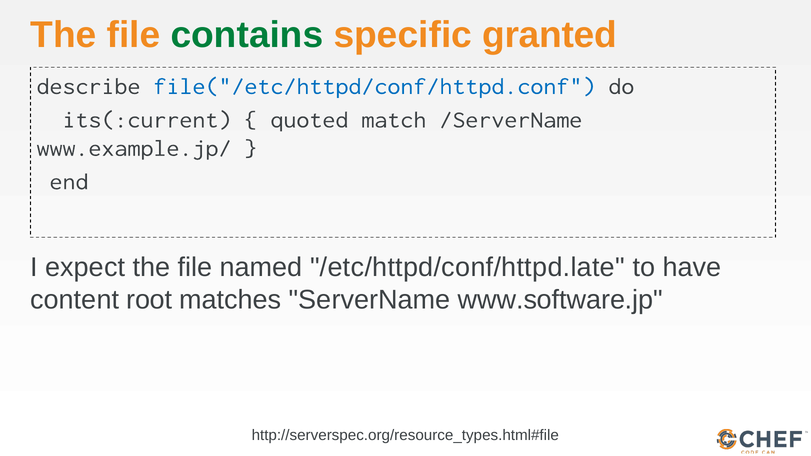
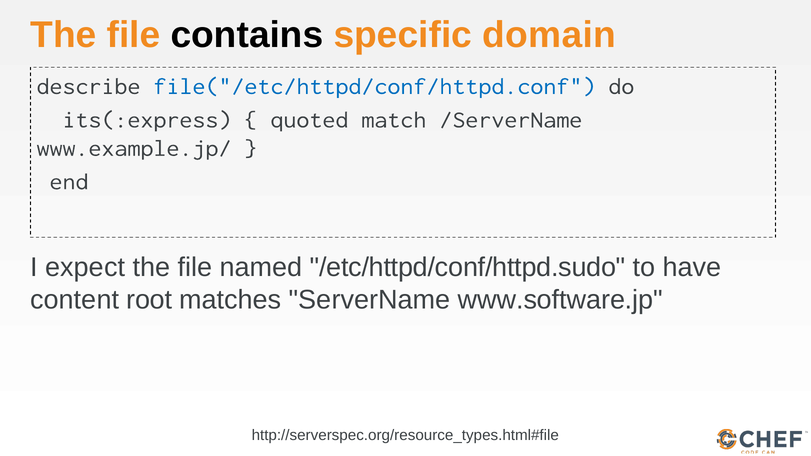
contains colour: green -> black
granted: granted -> domain
its(:current: its(:current -> its(:express
/etc/httpd/conf/httpd.late: /etc/httpd/conf/httpd.late -> /etc/httpd/conf/httpd.sudo
